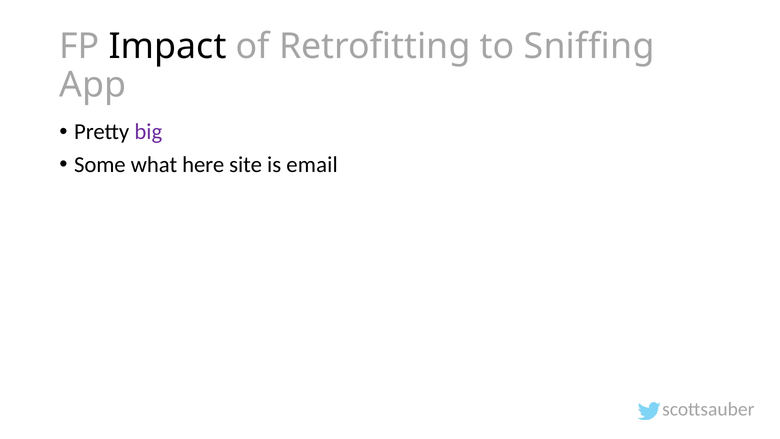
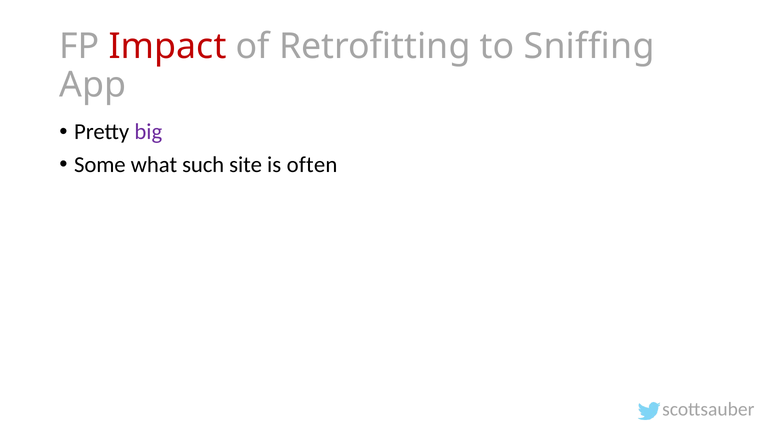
Impact colour: black -> red
here: here -> such
email: email -> often
